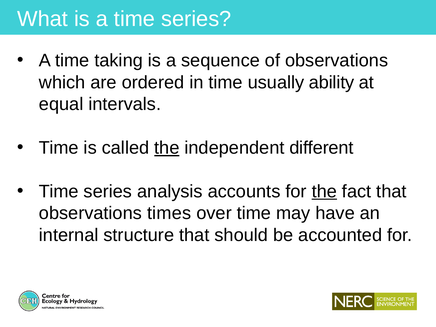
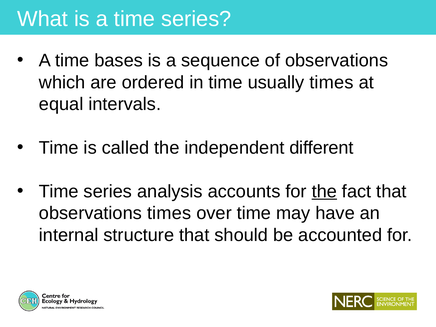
taking: taking -> bases
usually ability: ability -> times
the at (167, 148) underline: present -> none
